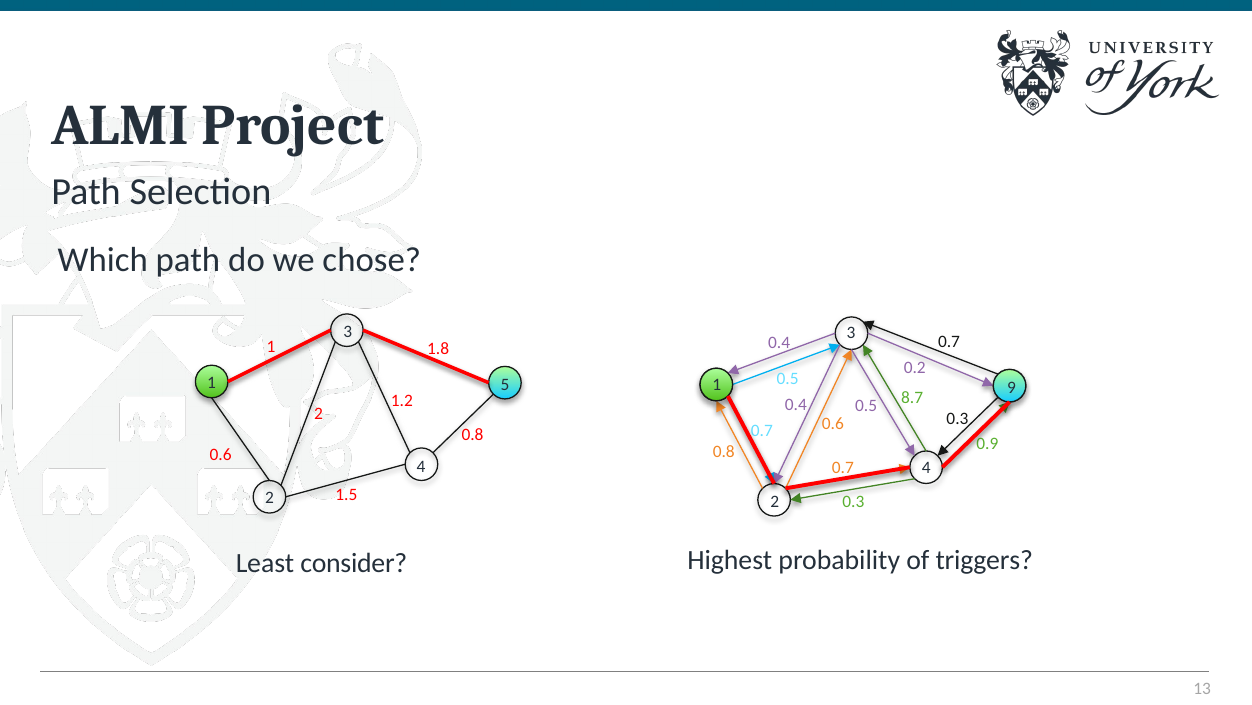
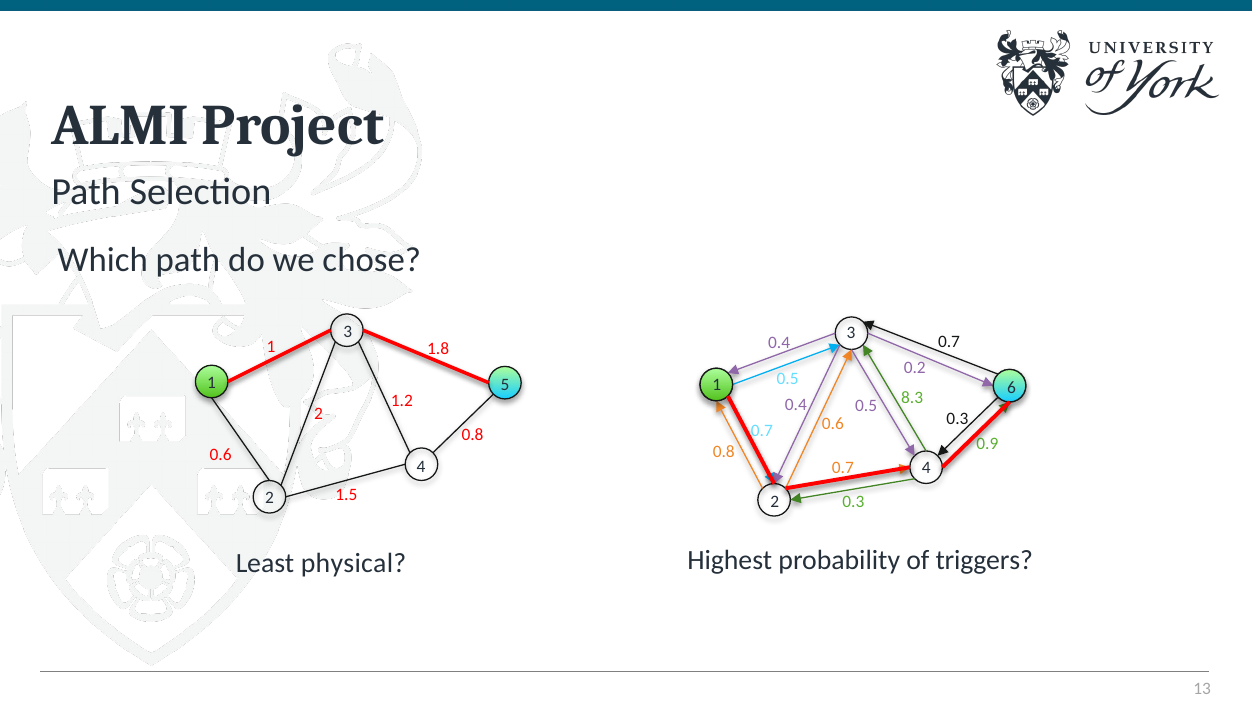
9: 9 -> 6
8.7: 8.7 -> 8.3
consider: consider -> physical
